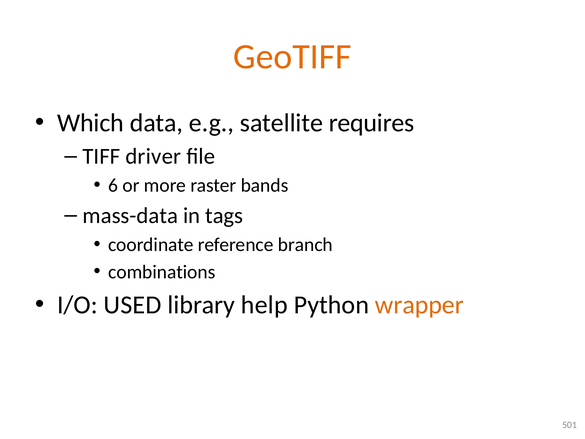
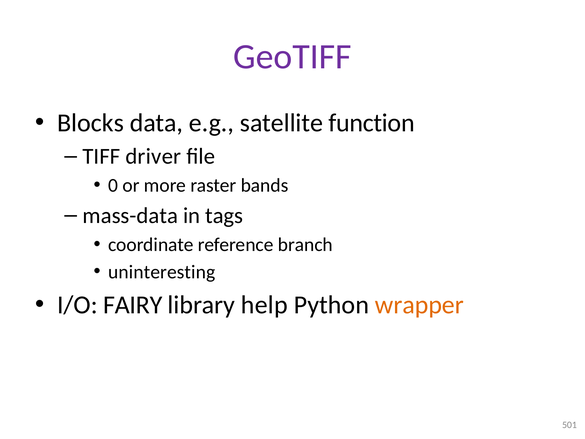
GeoTIFF colour: orange -> purple
Which: Which -> Blocks
requires: requires -> function
6: 6 -> 0
combinations: combinations -> uninteresting
USED: USED -> FAIRY
